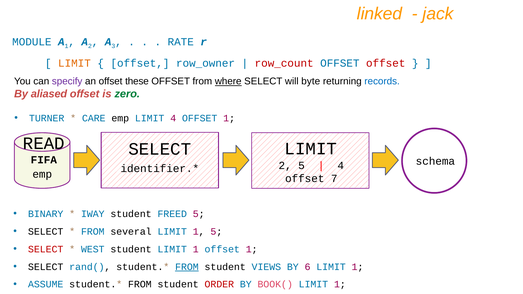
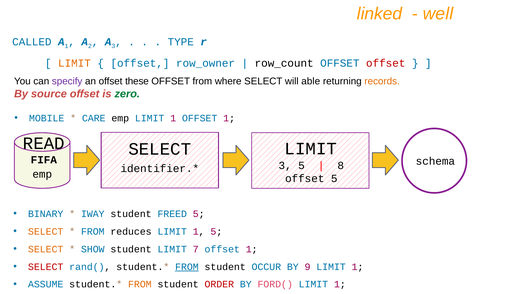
jack: jack -> well
MODULE: MODULE -> CALLED
RATE: RATE -> TYPE
row_count colour: red -> black
where underline: present -> none
byte: byte -> able
records colour: blue -> orange
aliased: aliased -> source
TURNER: TURNER -> MOBILE
emp LIMIT 4: 4 -> 1
2 at (285, 166): 2 -> 3
4 at (341, 166): 4 -> 8
offset 7: 7 -> 5
SELECT at (46, 232) colour: black -> orange
several: several -> reduces
SELECT at (46, 249) colour: red -> orange
WEST: WEST -> SHOW
student LIMIT 1: 1 -> 7
SELECT at (46, 267) colour: black -> red
VIEWS: VIEWS -> OCCUR
6: 6 -> 9
FROM at (140, 285) colour: black -> orange
BOOK(: BOOK( -> FORD(
